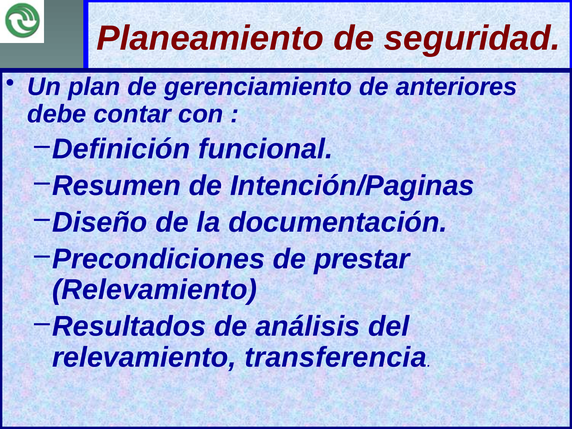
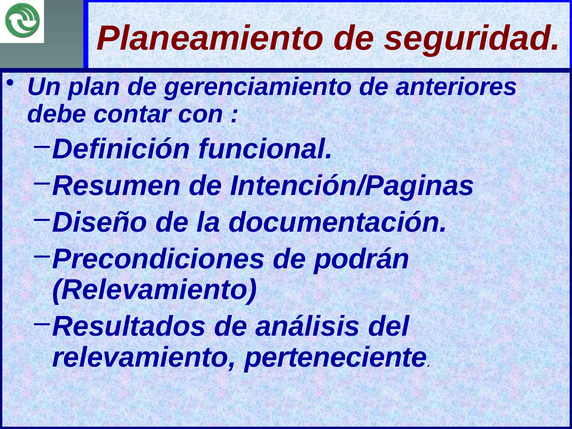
prestar: prestar -> podrán
transferencia: transferencia -> perteneciente
